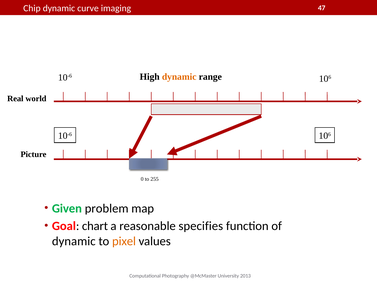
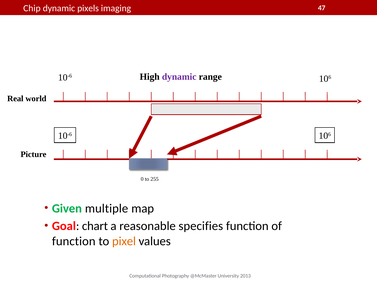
curve: curve -> pixels
dynamic at (179, 77) colour: orange -> purple
problem: problem -> multiple
dynamic at (74, 241): dynamic -> function
